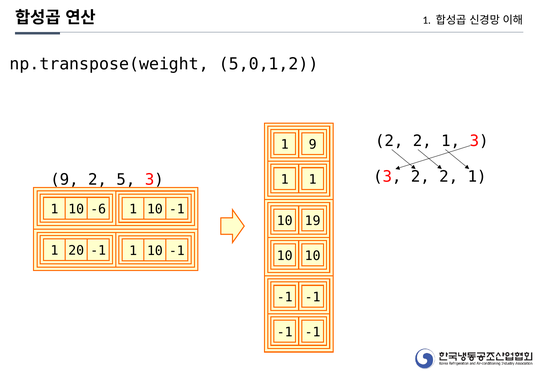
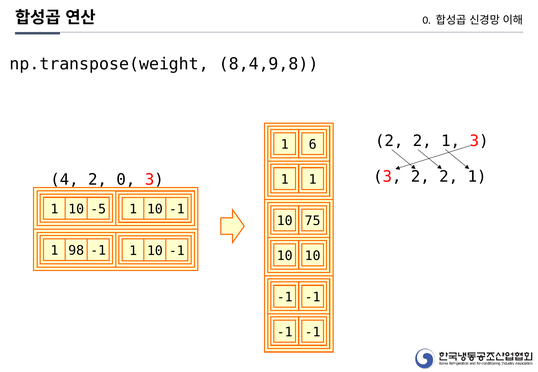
1 at (427, 20): 1 -> 0
5,0,1,2: 5,0,1,2 -> 8,4,9,8
1 9: 9 -> 6
9 at (64, 180): 9 -> 4
2 5: 5 -> 0
-6: -6 -> -5
19: 19 -> 75
20: 20 -> 98
